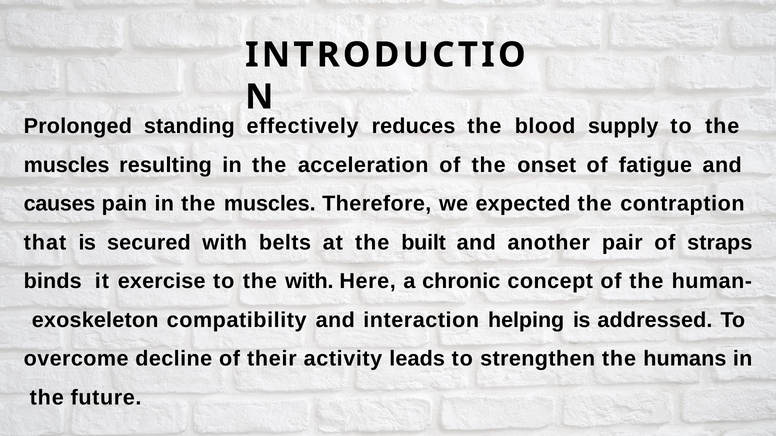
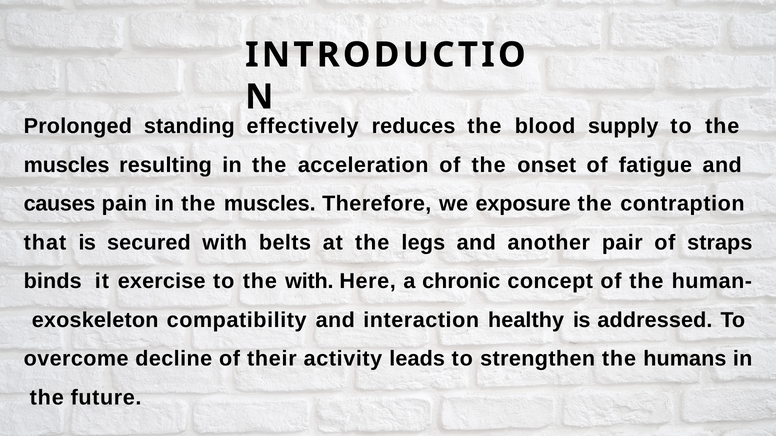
expected: expected -> exposure
built: built -> legs
helping: helping -> healthy
